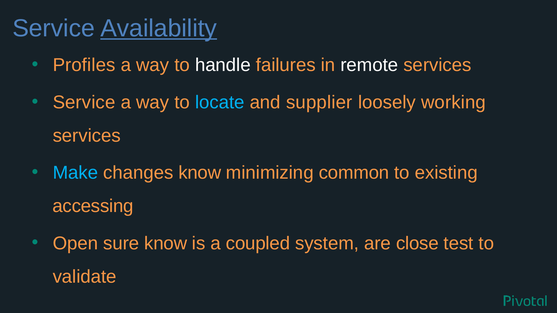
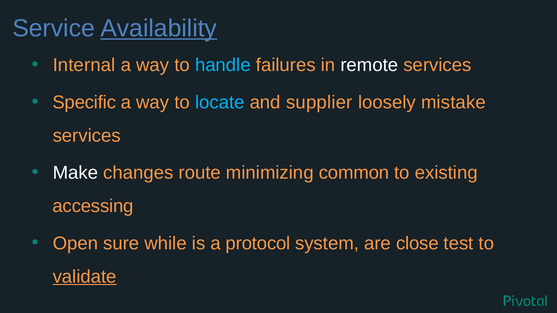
Profiles: Profiles -> Internal
handle colour: white -> light blue
Service at (84, 102): Service -> Specific
working: working -> mistake
Make colour: light blue -> white
changes know: know -> route
sure know: know -> while
coupled: coupled -> protocol
validate underline: none -> present
